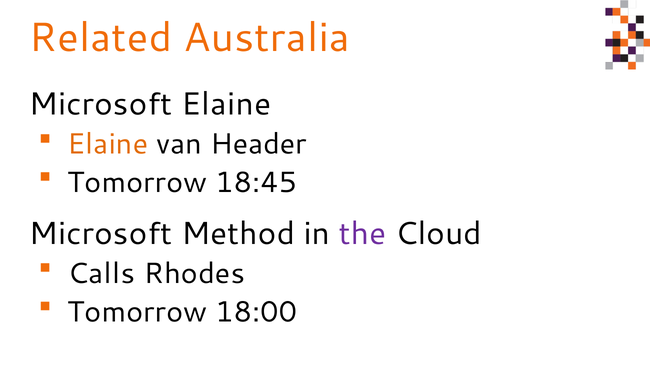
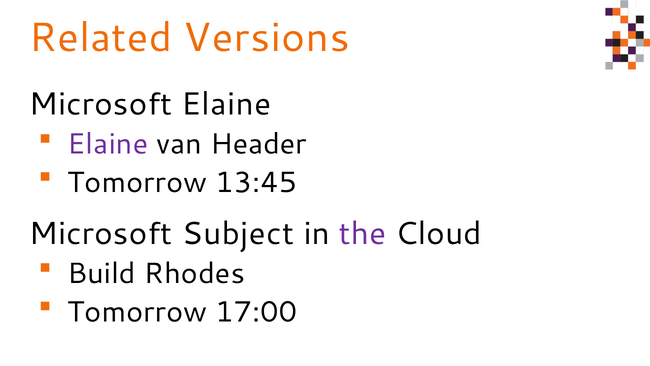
Australia: Australia -> Versions
Elaine at (108, 144) colour: orange -> purple
18:45: 18:45 -> 13:45
Method: Method -> Subject
Calls: Calls -> Build
18:00: 18:00 -> 17:00
